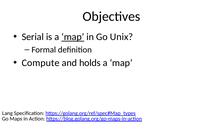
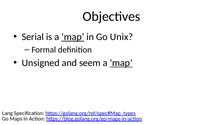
Compute: Compute -> Unsigned
holds: holds -> seem
map at (121, 63) underline: none -> present
